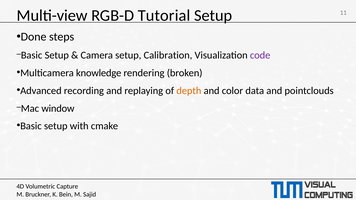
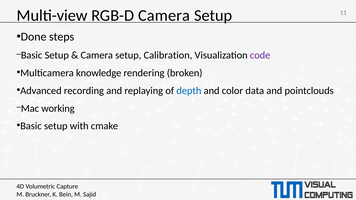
RGB-D Tutorial: Tutorial -> Camera
depth colour: orange -> blue
window: window -> working
